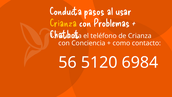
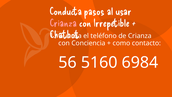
Crianza at (63, 23) colour: yellow -> pink
Problemas: Problemas -> Irrepetible
5120: 5120 -> 5160
